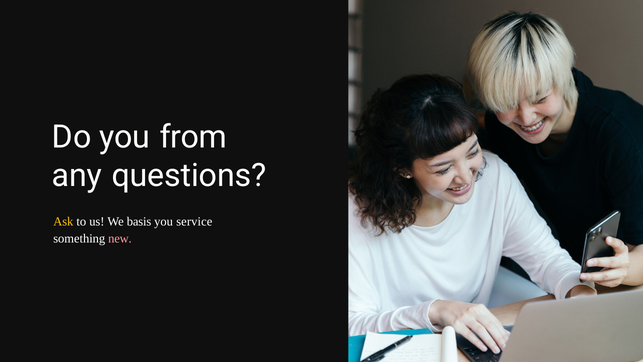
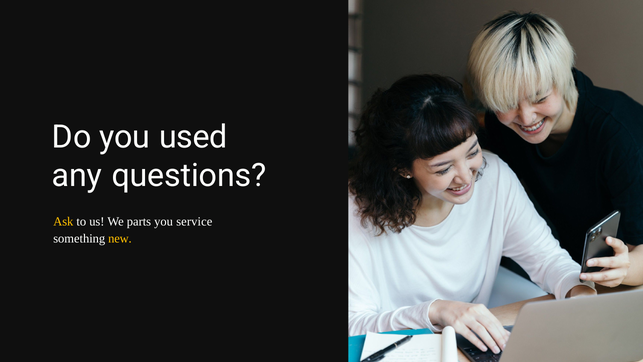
from: from -> used
basis: basis -> parts
new colour: pink -> yellow
